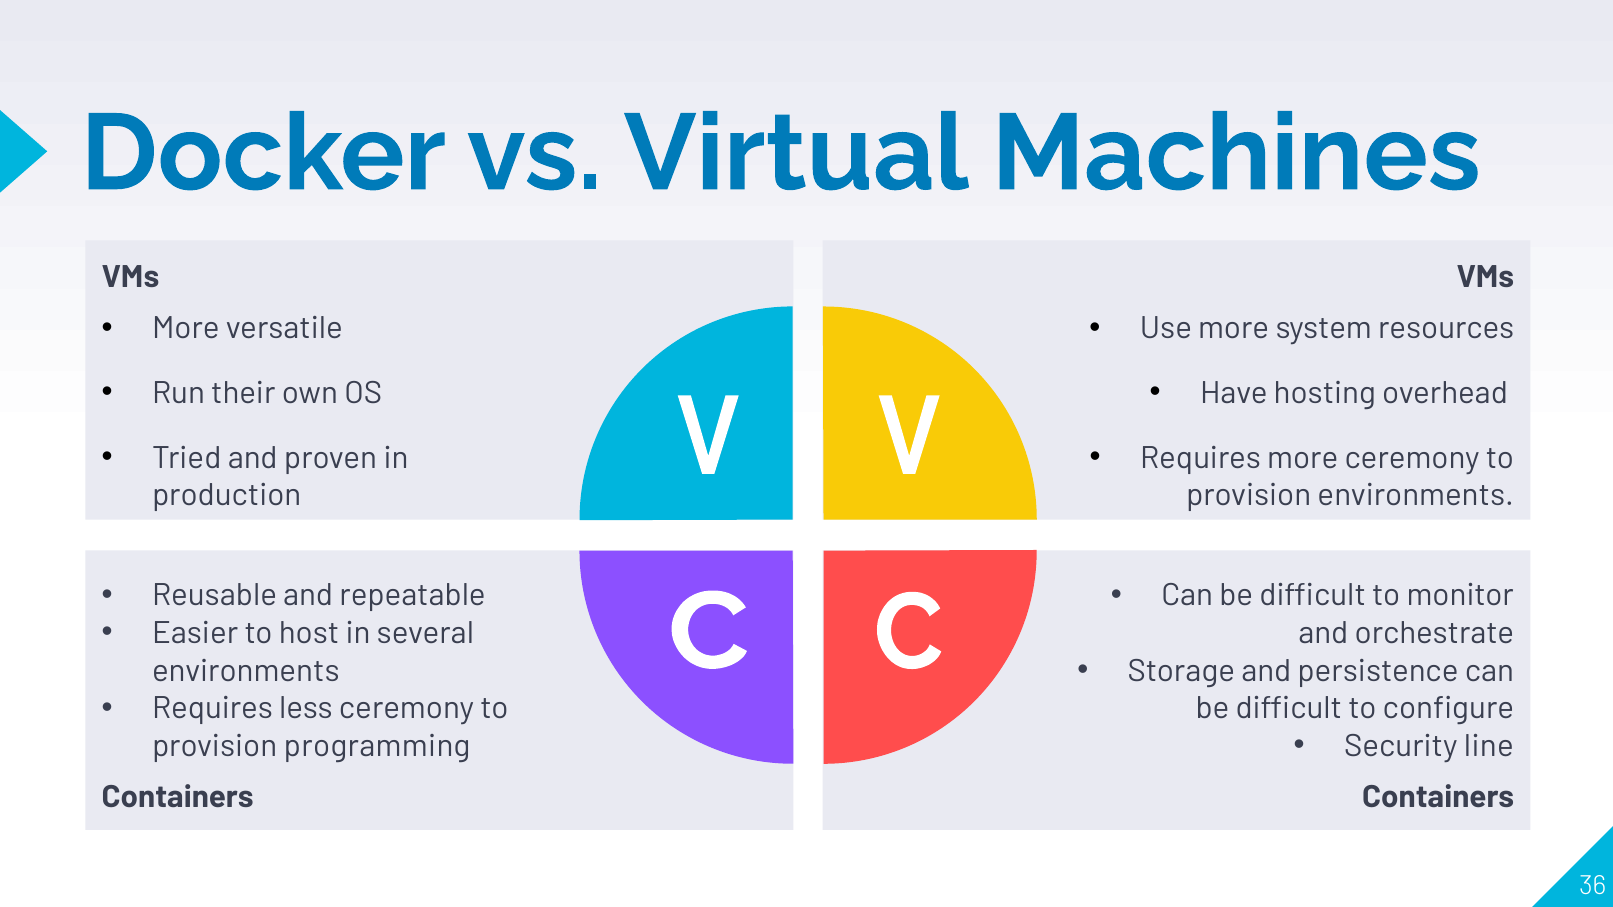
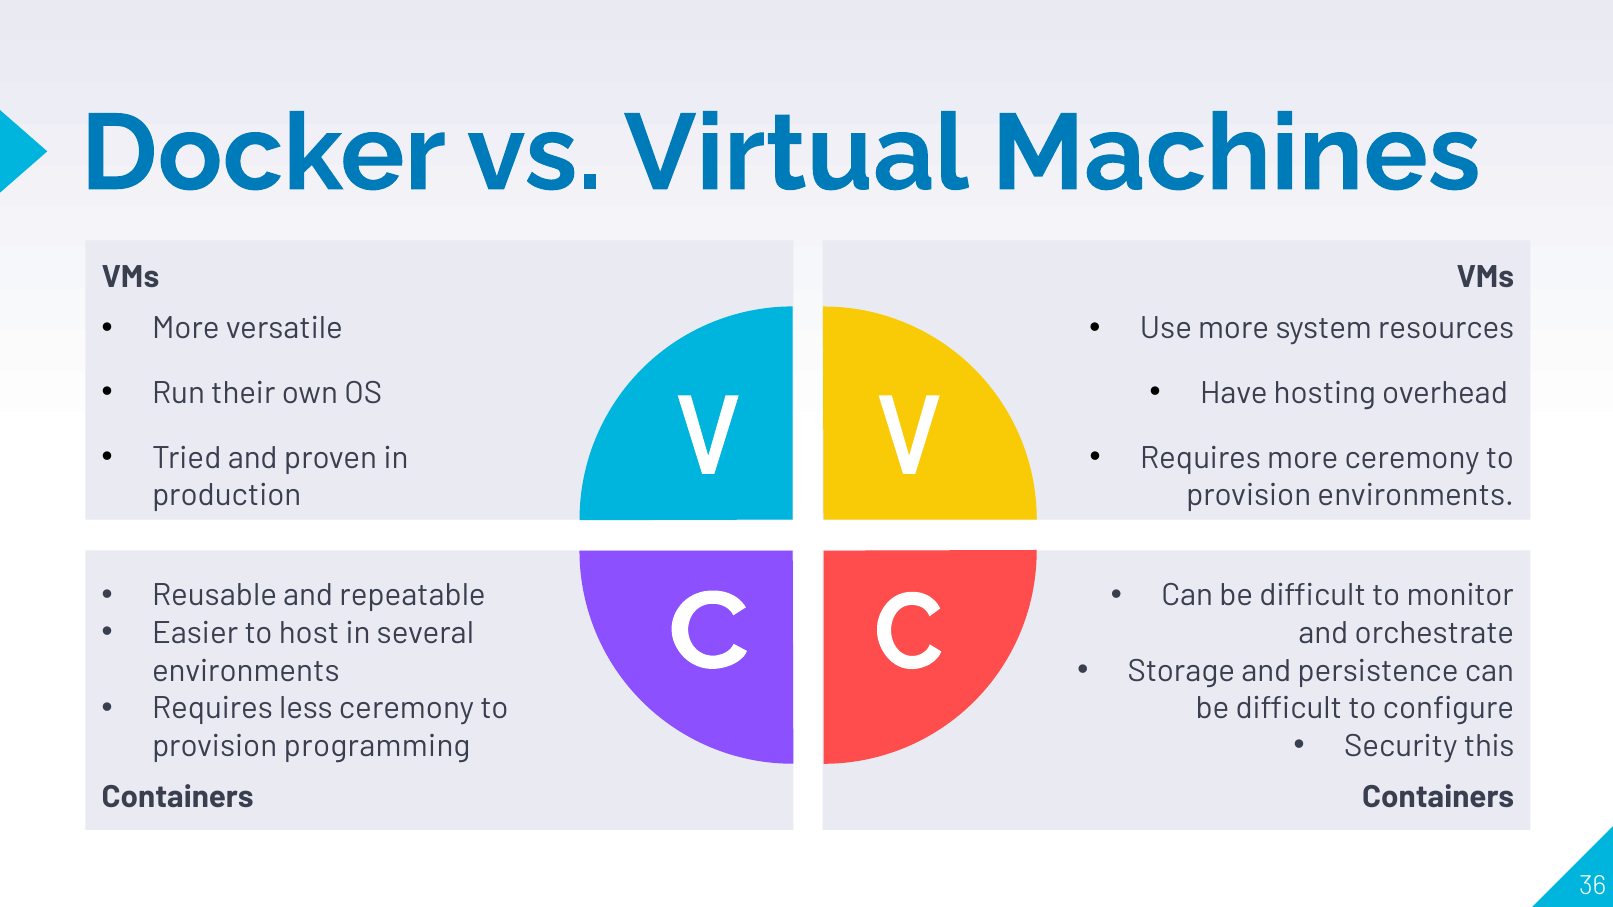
line: line -> this
